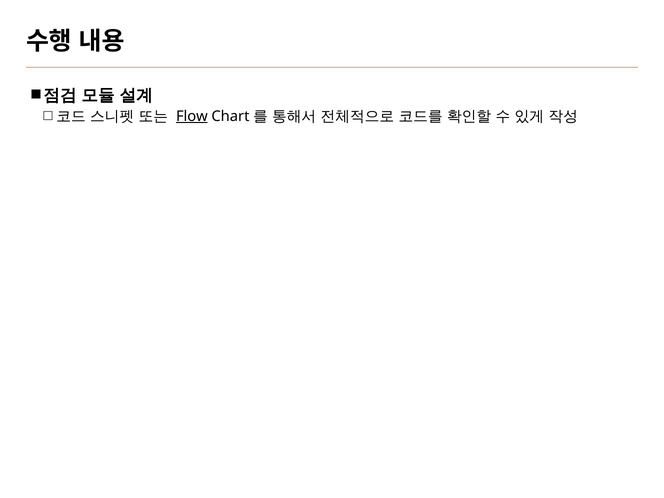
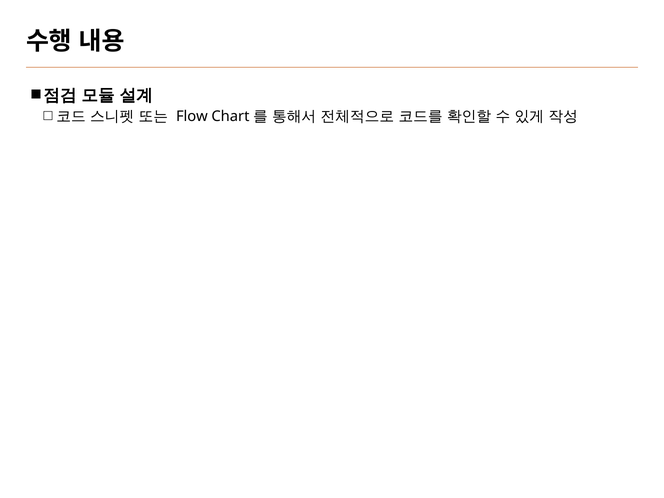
Flow underline: present -> none
